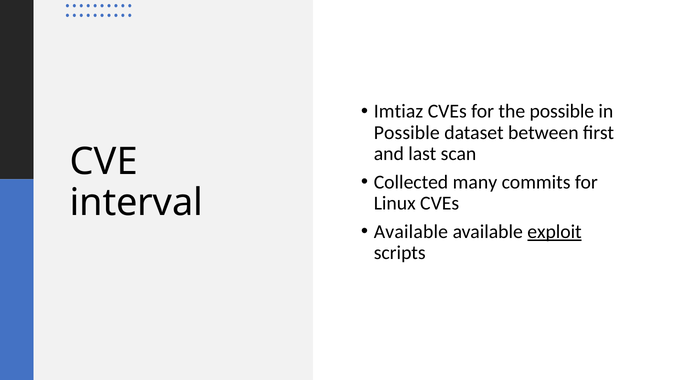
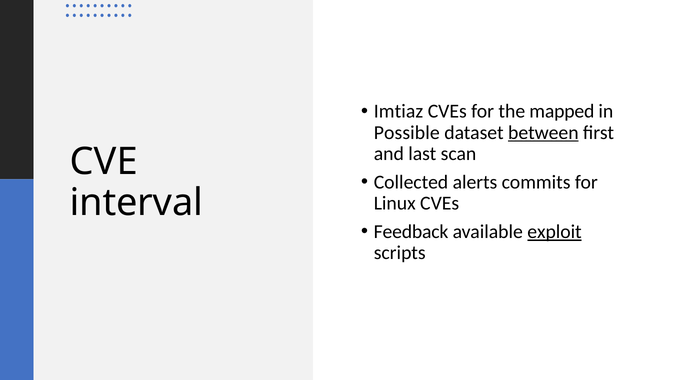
the possible: possible -> mapped
between underline: none -> present
many: many -> alerts
Available at (411, 232): Available -> Feedback
